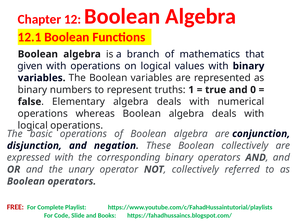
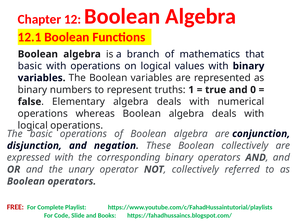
given at (30, 66): given -> basic
